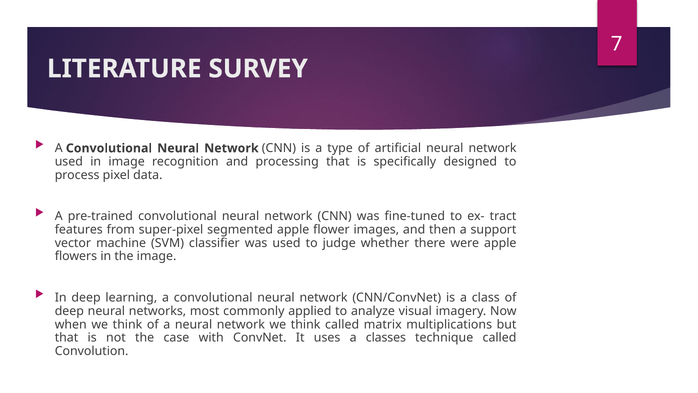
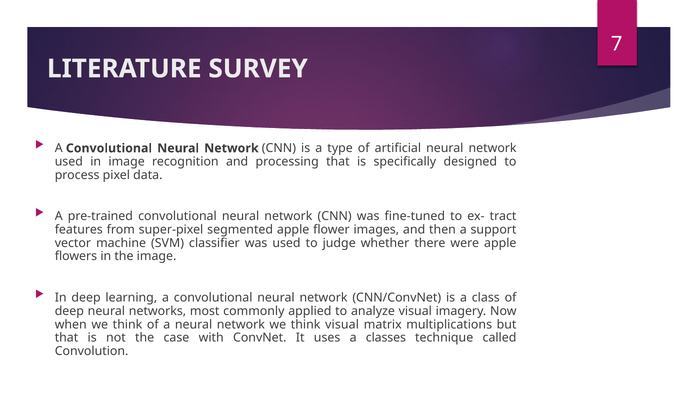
think called: called -> visual
